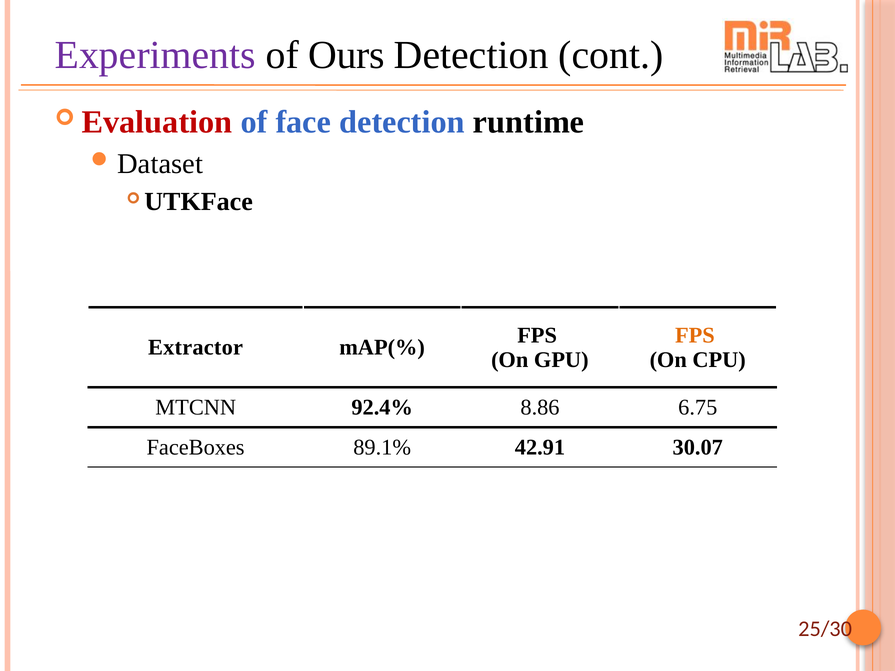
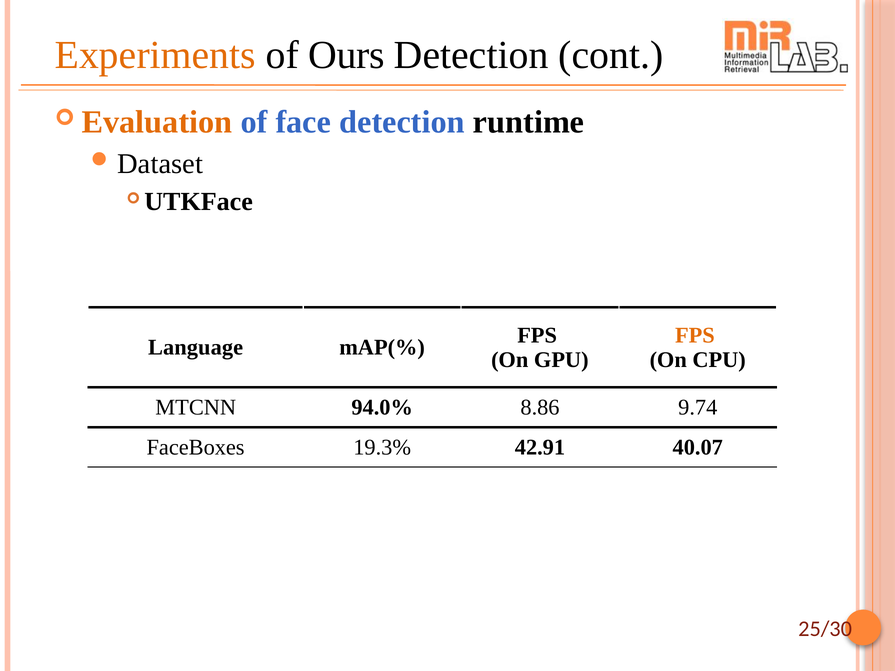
Experiments colour: purple -> orange
Evaluation colour: red -> orange
Extractor: Extractor -> Language
92.4%: 92.4% -> 94.0%
6.75: 6.75 -> 9.74
89.1%: 89.1% -> 19.3%
30.07: 30.07 -> 40.07
